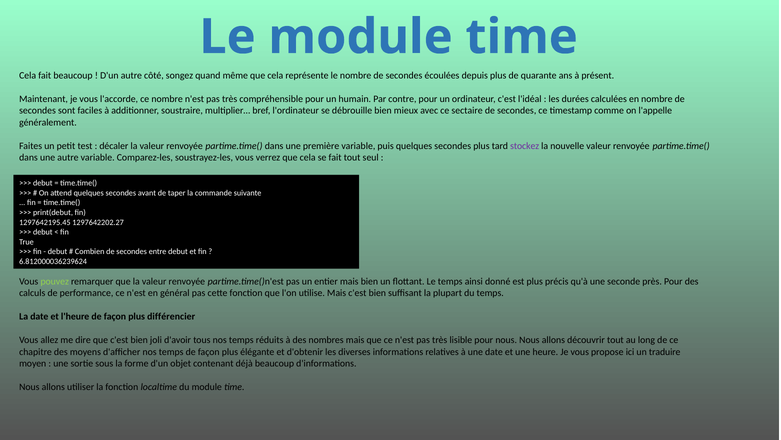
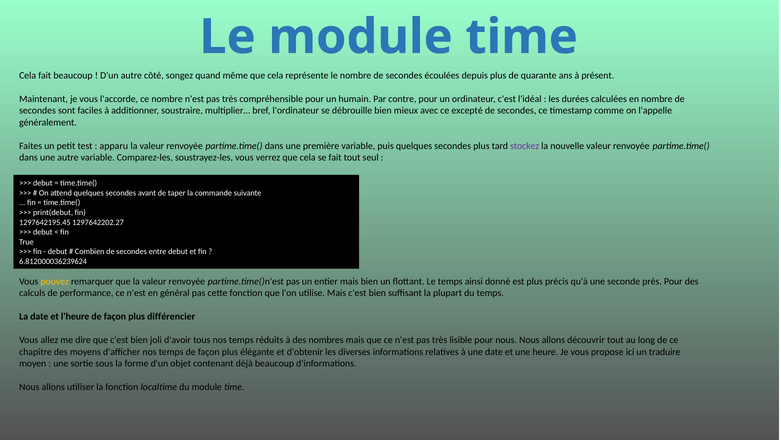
sectaire: sectaire -> excepté
décaler: décaler -> apparu
pouvez colour: light green -> yellow
